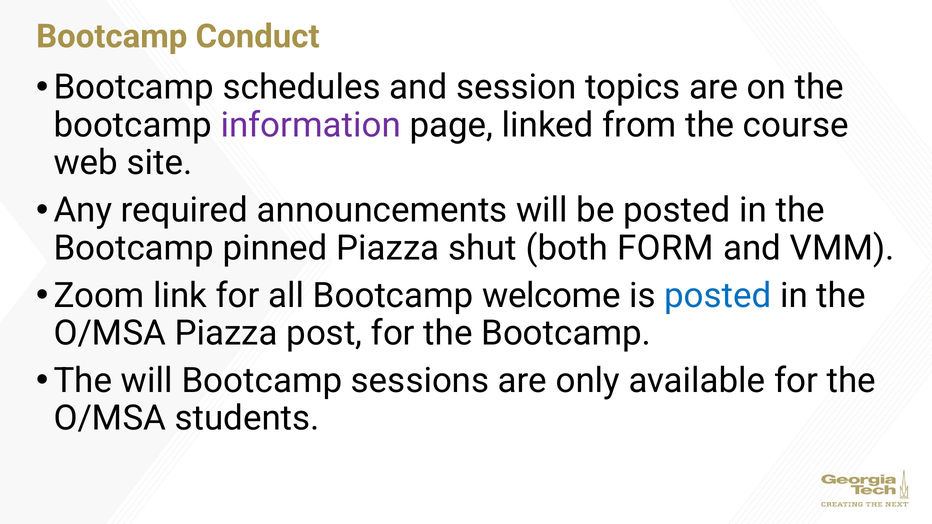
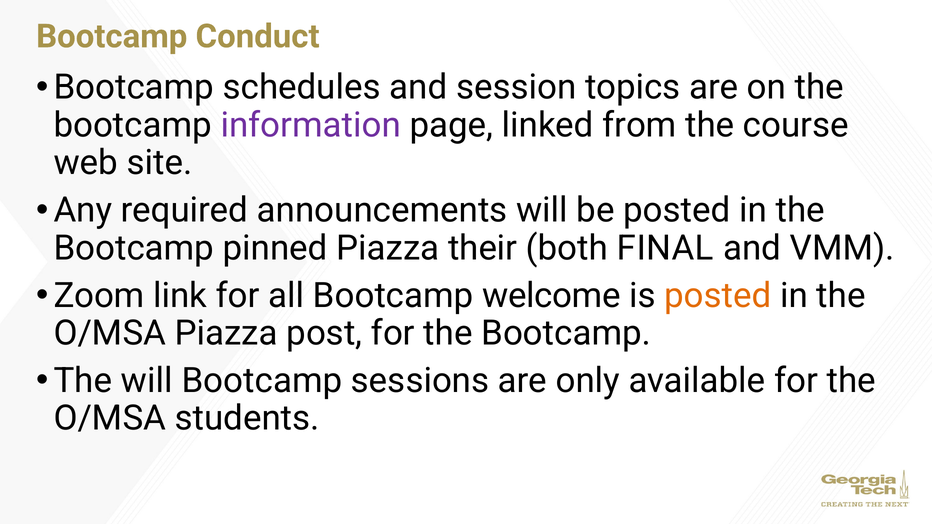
shut: shut -> their
FORM: FORM -> FINAL
posted at (718, 296) colour: blue -> orange
